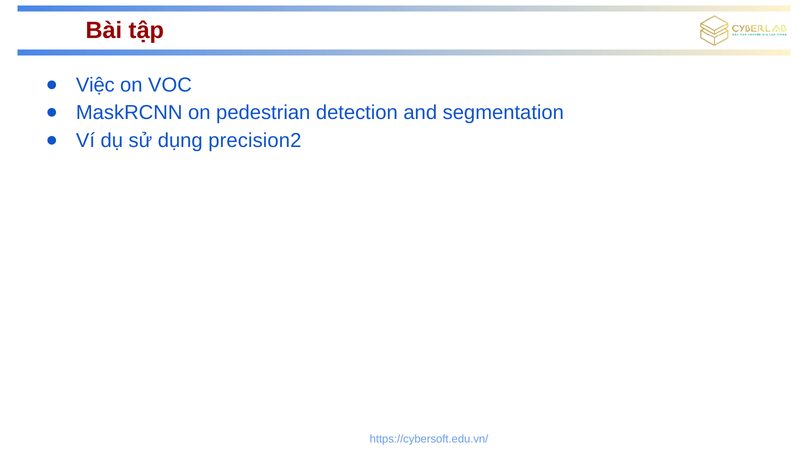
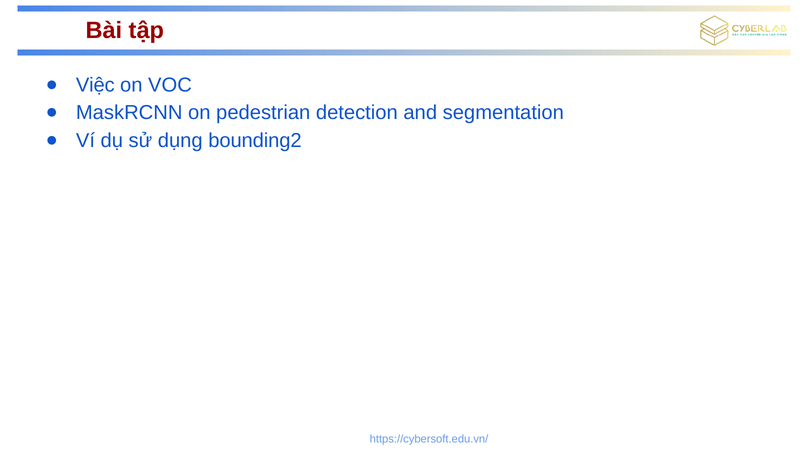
precision2: precision2 -> bounding2
